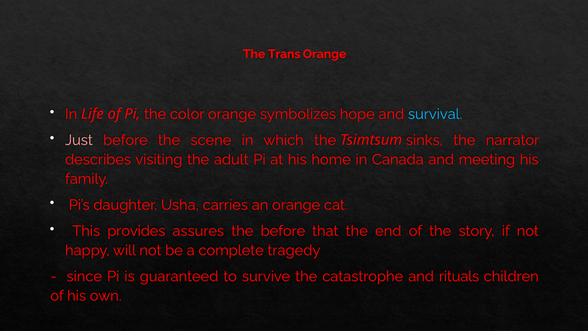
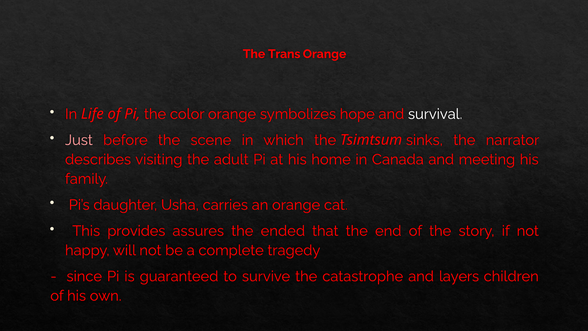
survival colour: light blue -> white
the before: before -> ended
rituals: rituals -> layers
